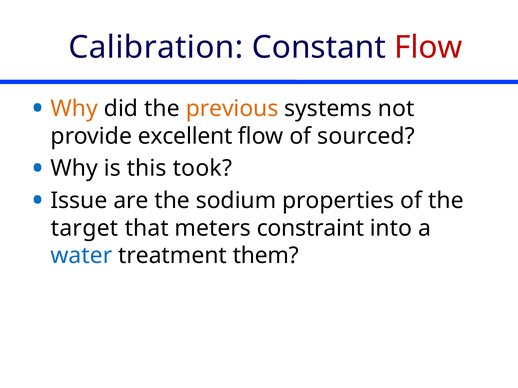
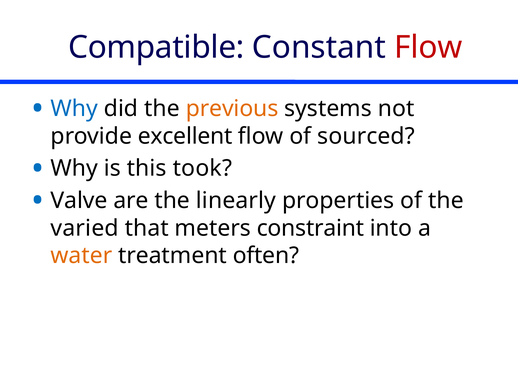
Calibration: Calibration -> Compatible
Why at (74, 109) colour: orange -> blue
Issue: Issue -> Valve
sodium: sodium -> linearly
target: target -> varied
water colour: blue -> orange
them: them -> often
